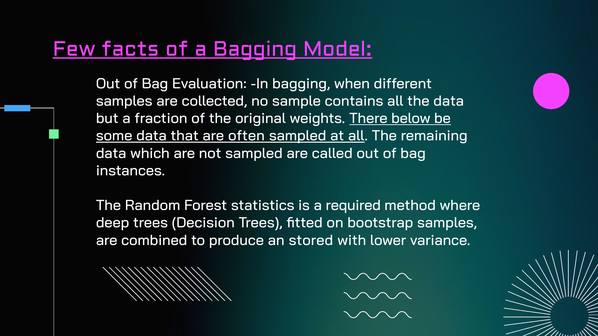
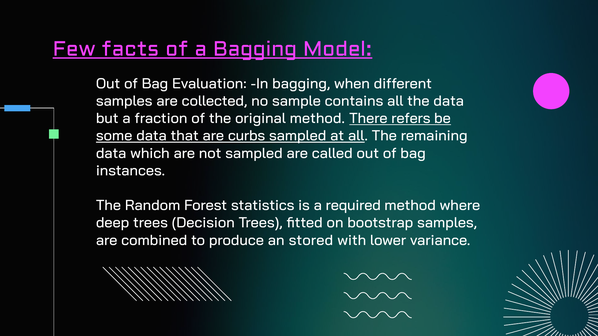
original weights: weights -> method
below: below -> refers
often: often -> curbs
